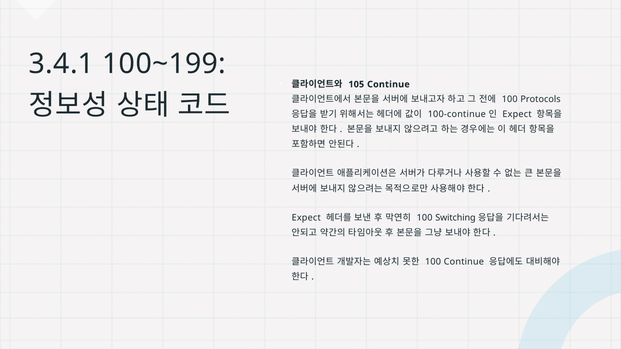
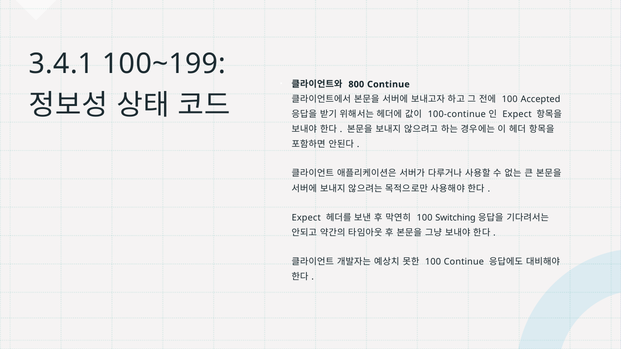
105: 105 -> 800
Protocols: Protocols -> Accepted
